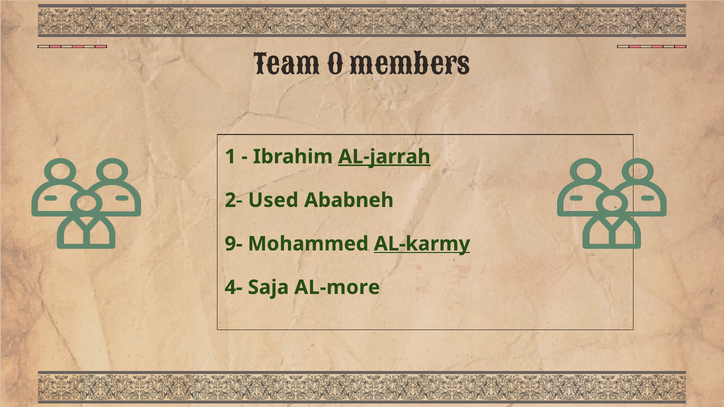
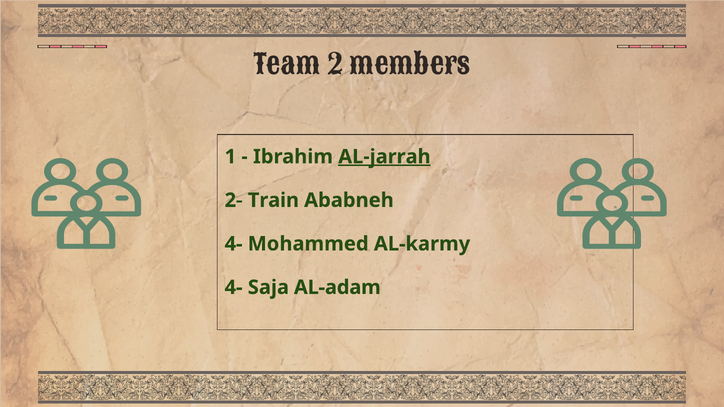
0: 0 -> 2
Used: Used -> Train
9- at (234, 244): 9- -> 4-
AL-karmy underline: present -> none
AL-more: AL-more -> AL-adam
